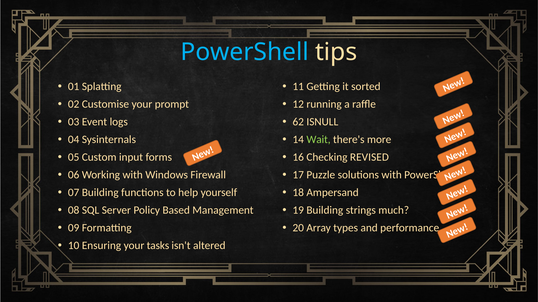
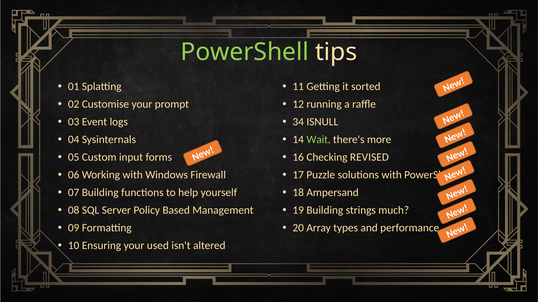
PowerShell at (245, 52) colour: light blue -> light green
62: 62 -> 34
tasks: tasks -> used
